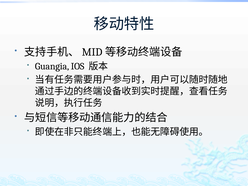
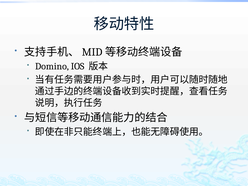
Guangia: Guangia -> Domino
